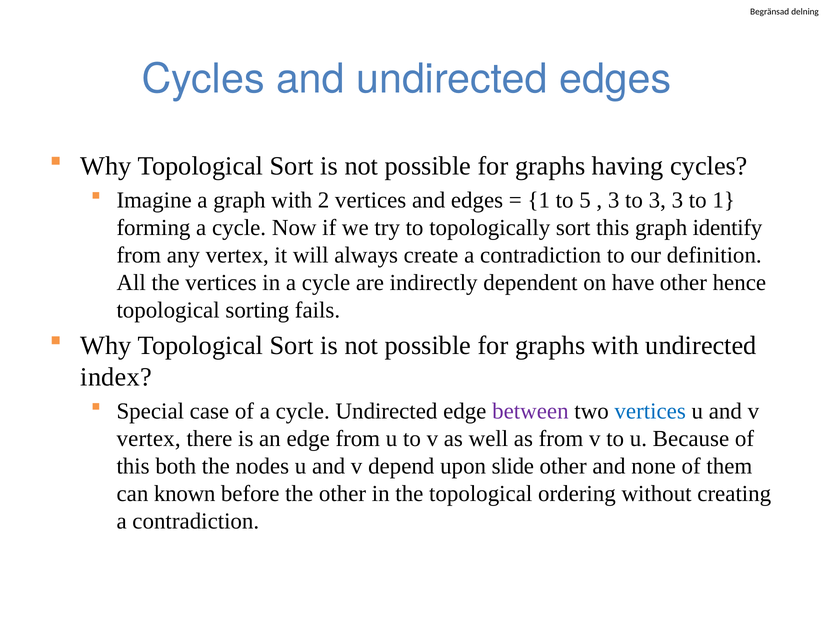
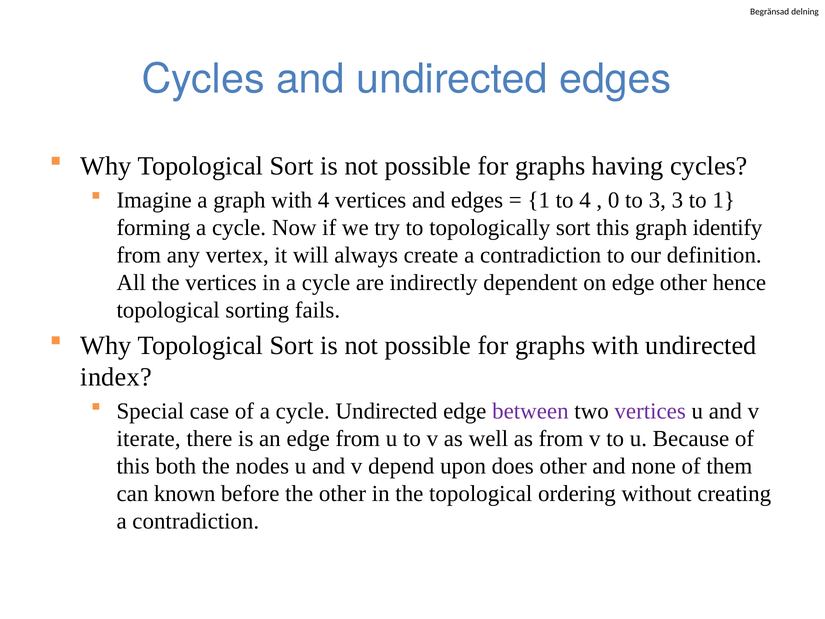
with 2: 2 -> 4
to 5: 5 -> 4
3 at (614, 200): 3 -> 0
on have: have -> edge
vertices at (650, 411) colour: blue -> purple
vertex at (149, 438): vertex -> iterate
slide: slide -> does
